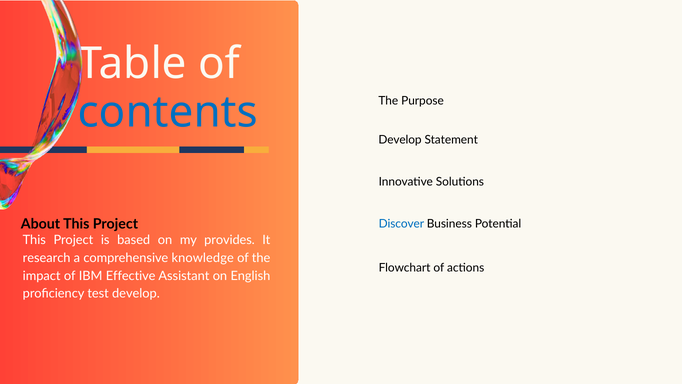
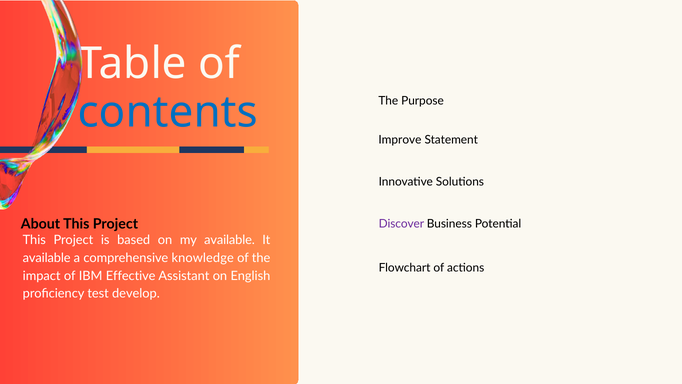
Develop at (400, 140): Develop -> Improve
Discover colour: blue -> purple
my provides: provides -> available
research at (47, 258): research -> available
